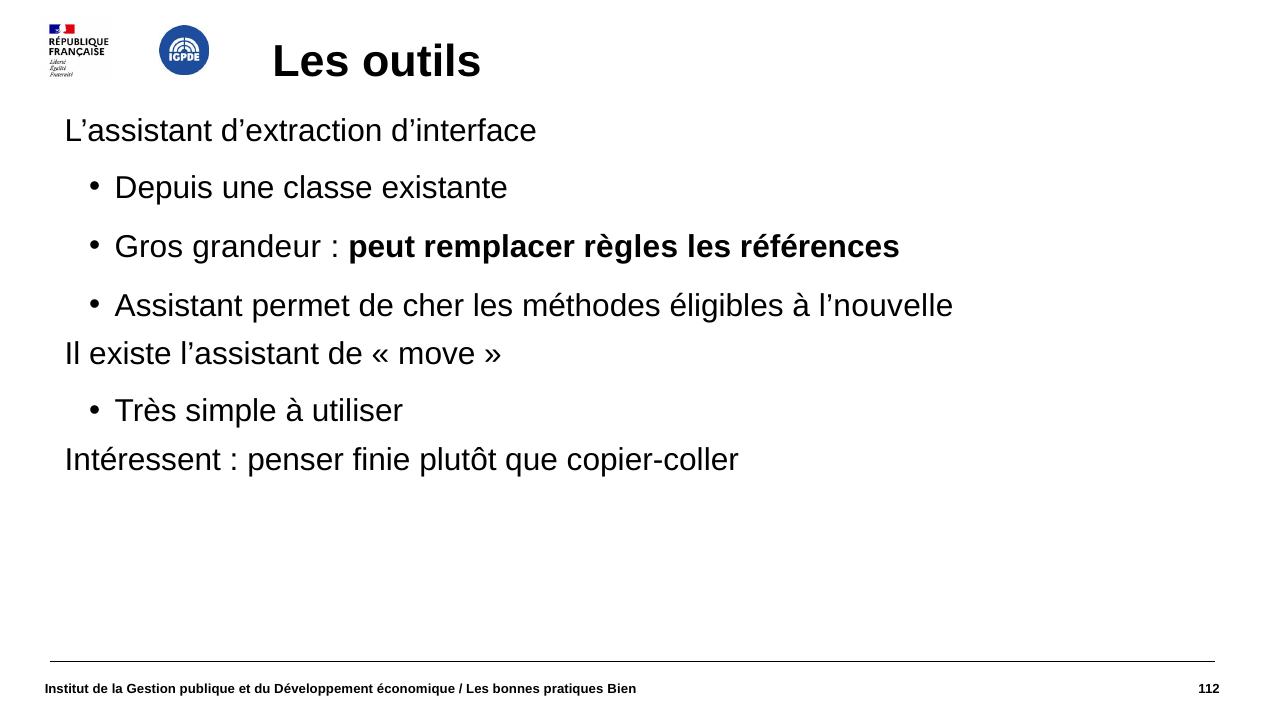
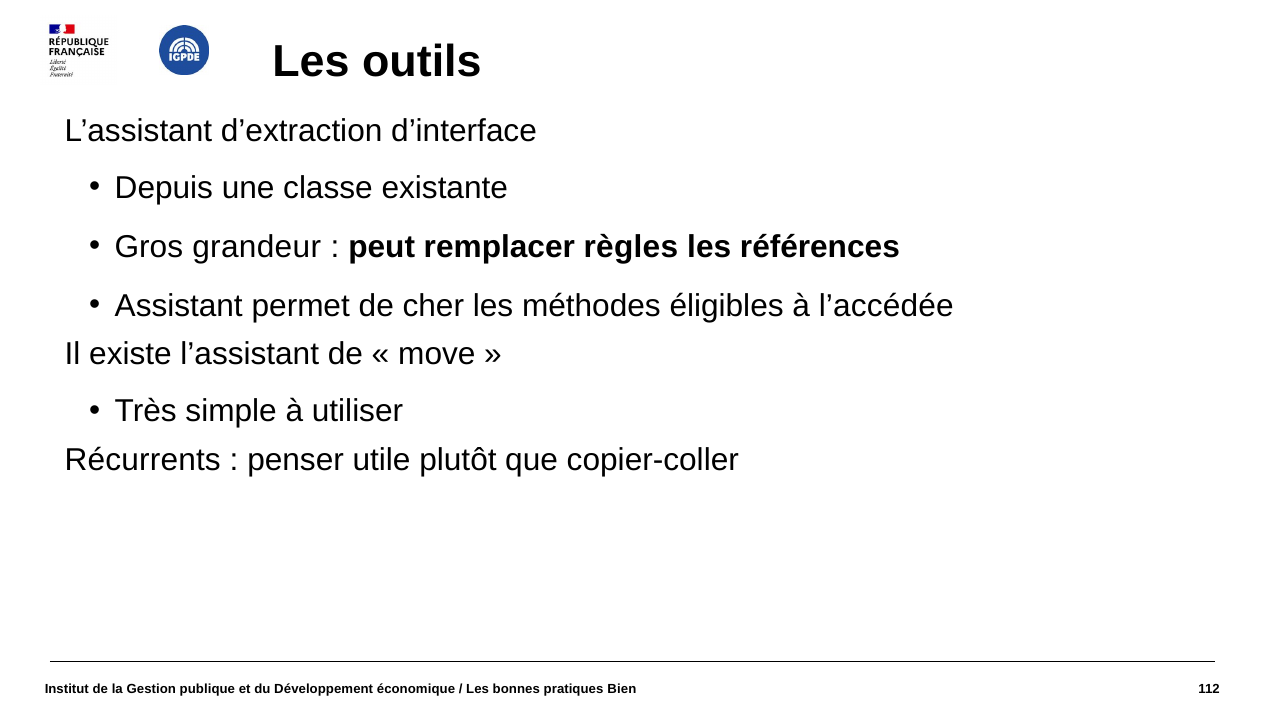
l’nouvelle: l’nouvelle -> l’accédée
Intéressent: Intéressent -> Récurrents
finie: finie -> utile
